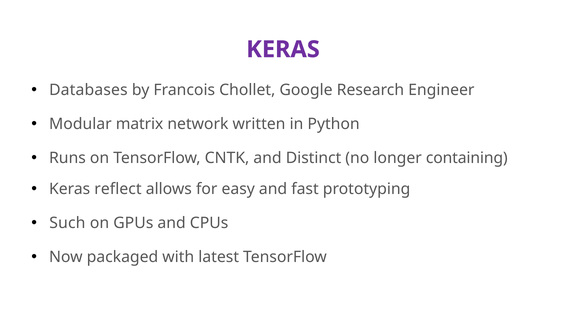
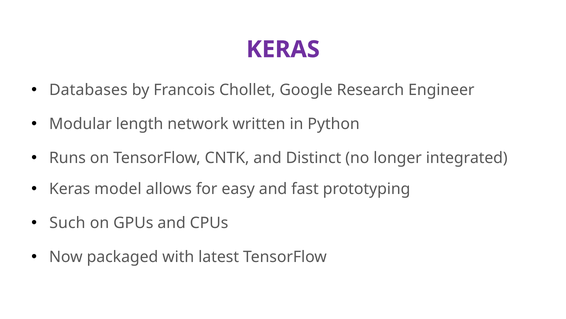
matrix: matrix -> length
containing: containing -> integrated
reflect: reflect -> model
